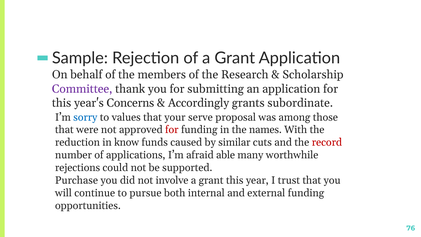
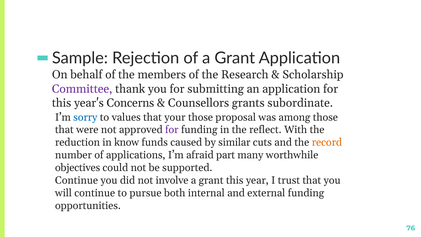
Accordingly: Accordingly -> Counsellors
your serve: serve -> those
for at (172, 130) colour: red -> purple
names: names -> reflect
record colour: red -> orange
able: able -> part
rejections: rejections -> objectives
Purchase at (77, 180): Purchase -> Continue
